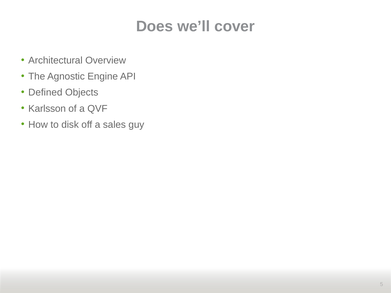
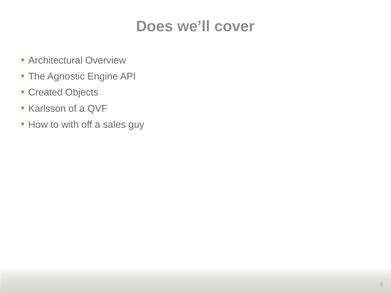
Defined: Defined -> Created
disk: disk -> with
